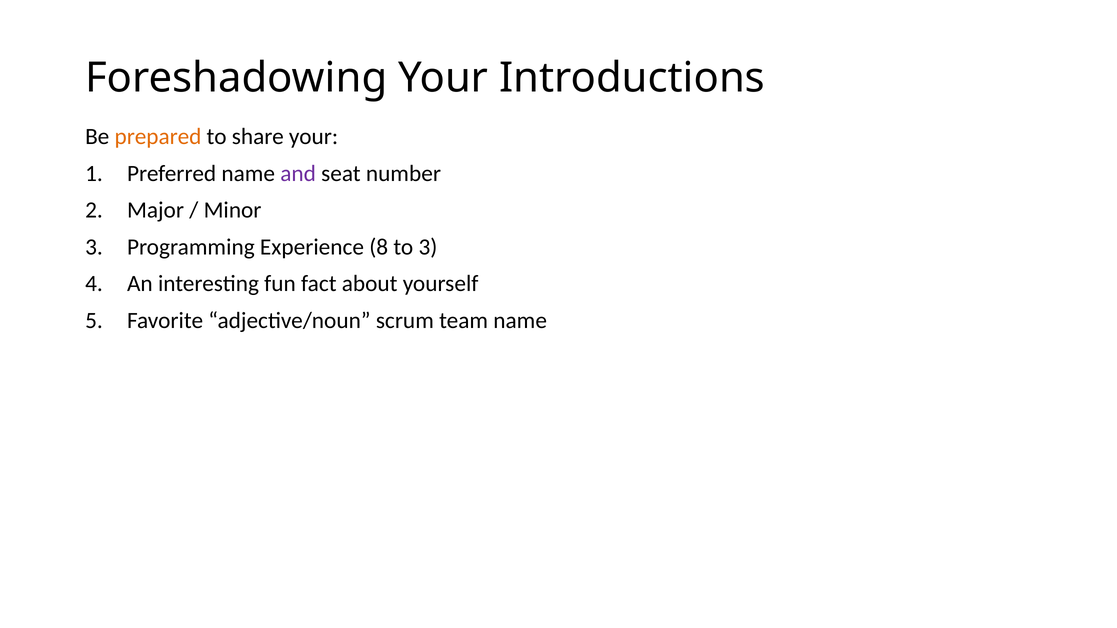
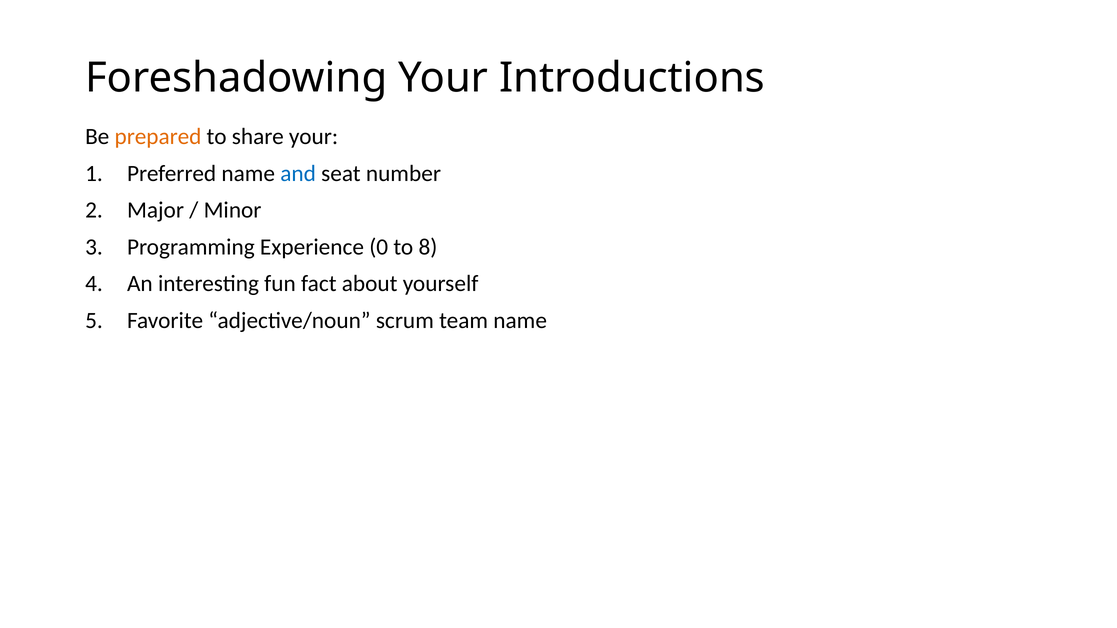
and colour: purple -> blue
8: 8 -> 0
to 3: 3 -> 8
